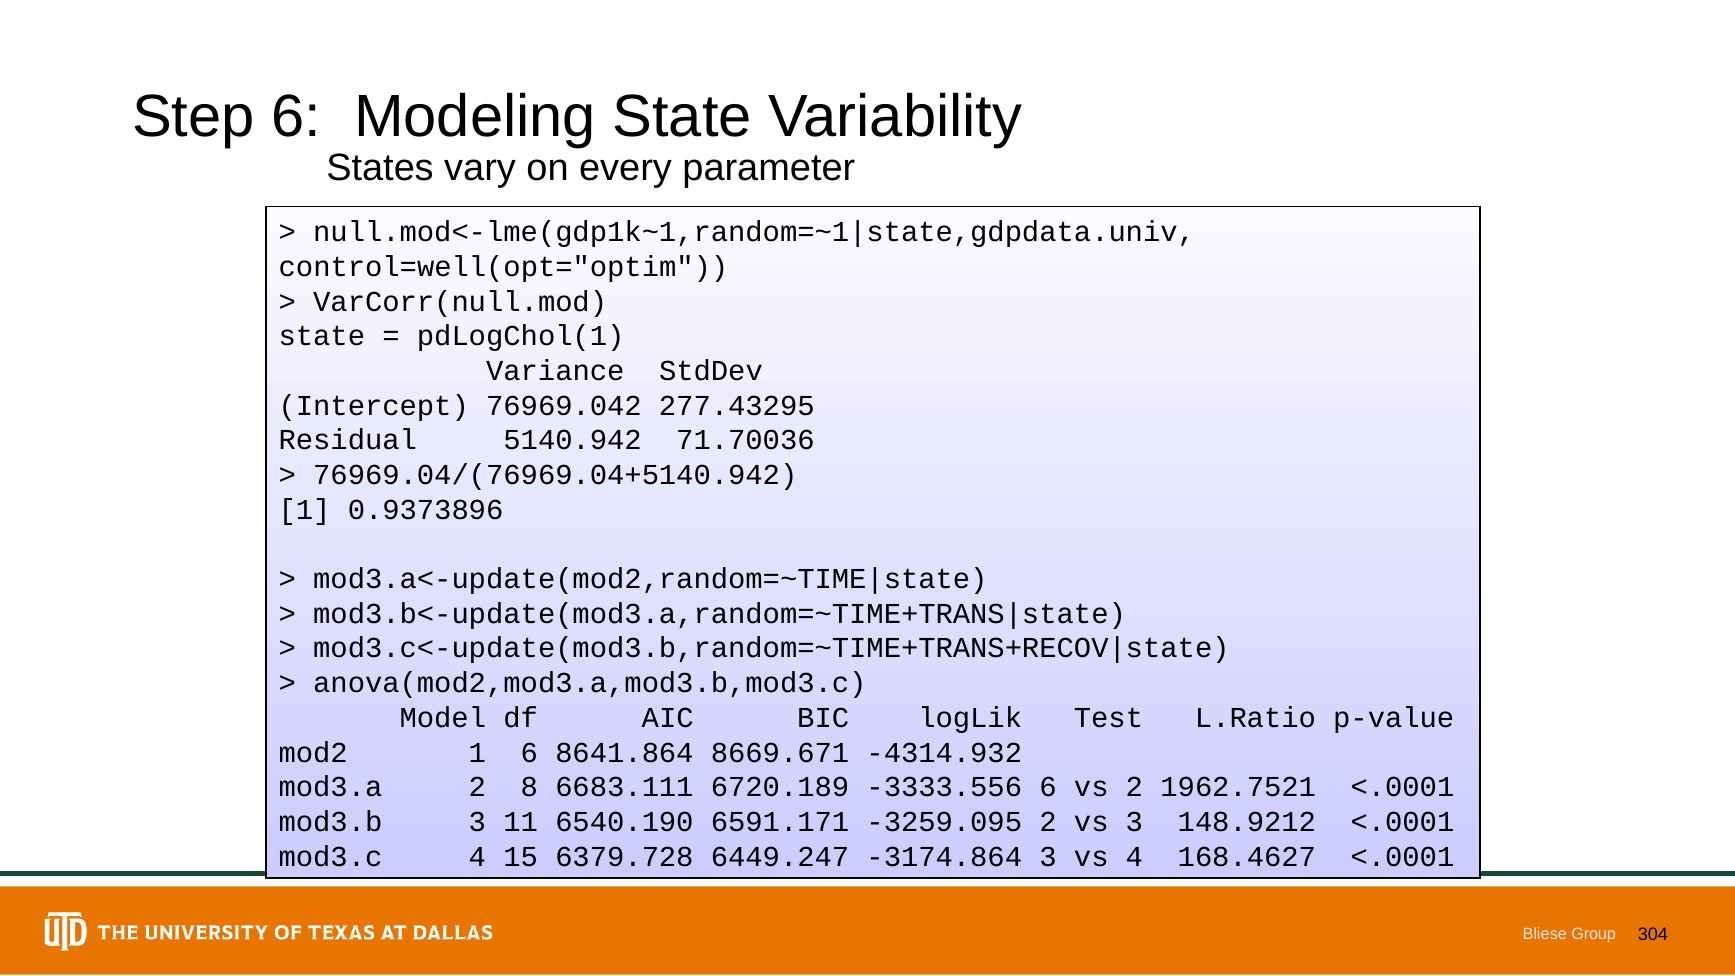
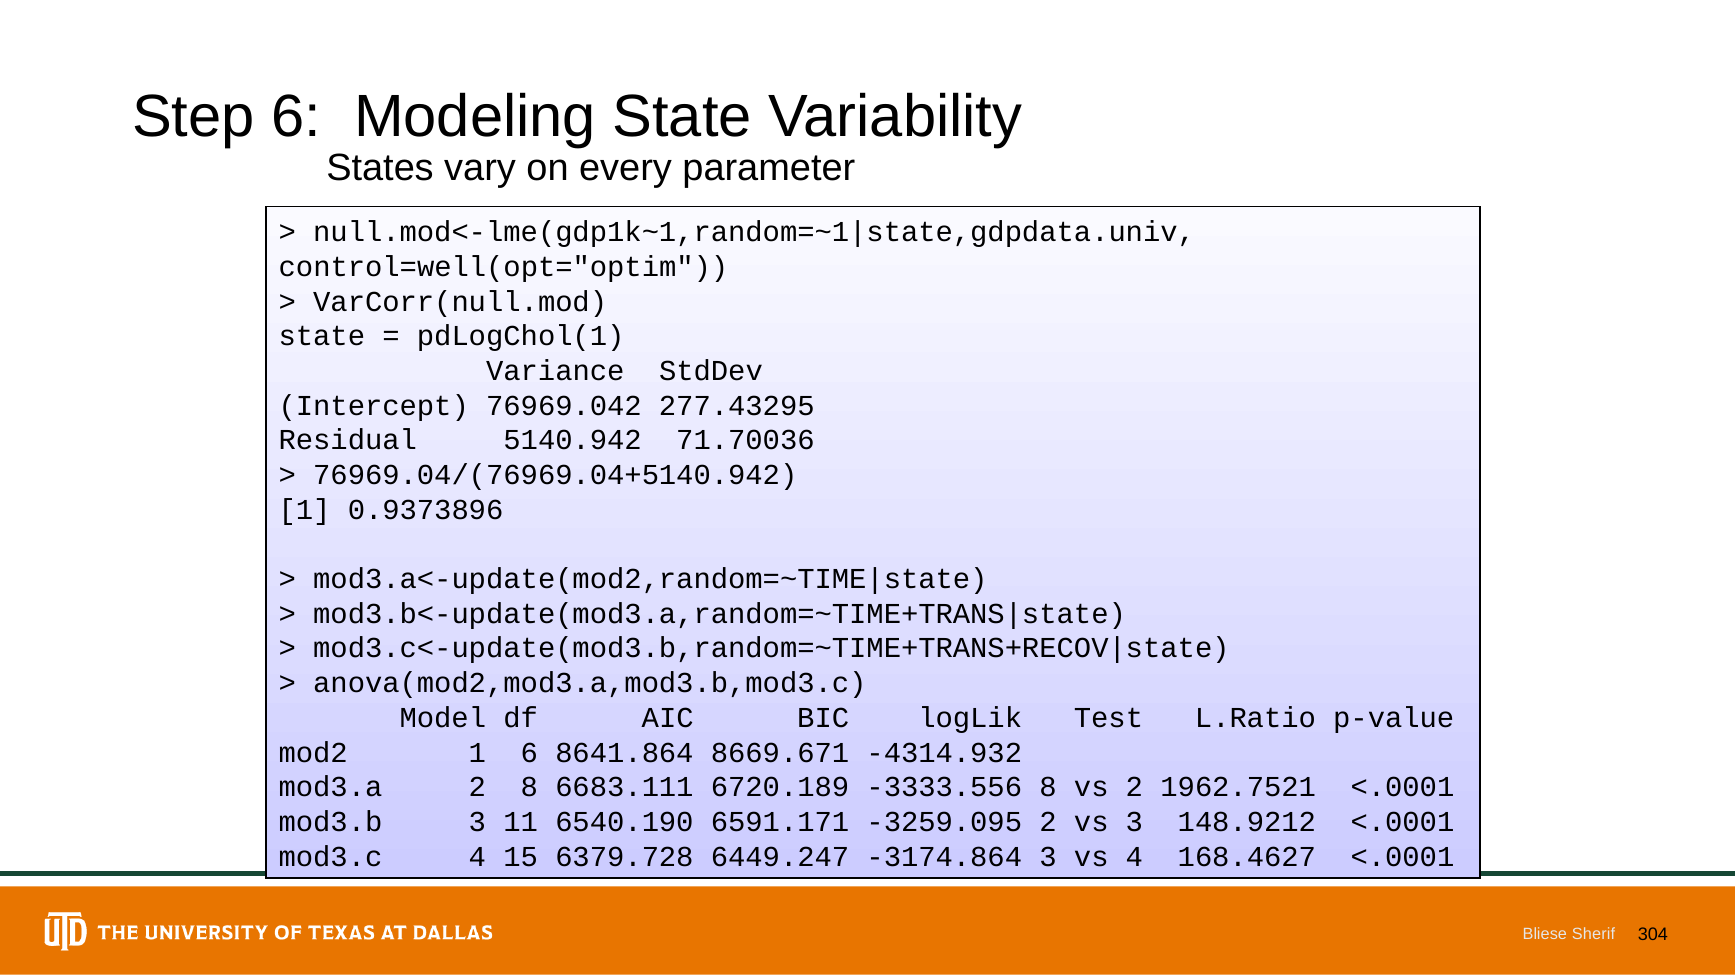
-3333.556 6: 6 -> 8
Group: Group -> Sherif
